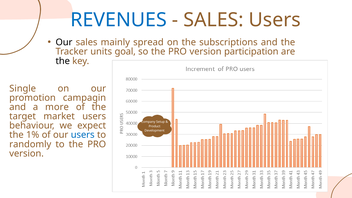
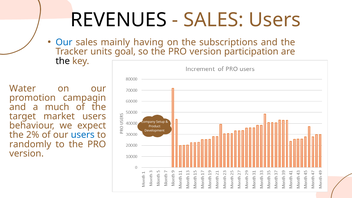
REVENUES colour: blue -> black
Our at (64, 42) colour: black -> blue
spread: spread -> having
Single: Single -> Water
more: more -> much
1%: 1% -> 2%
